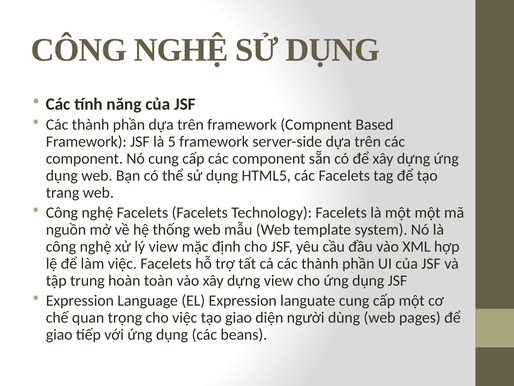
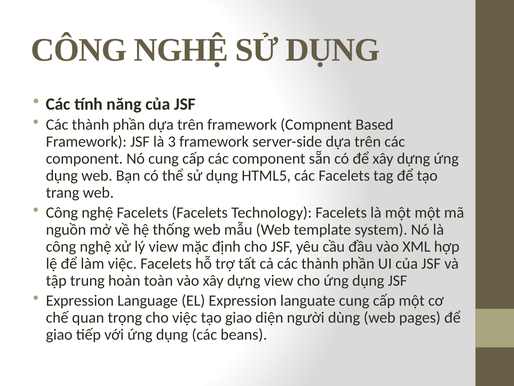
5: 5 -> 3
